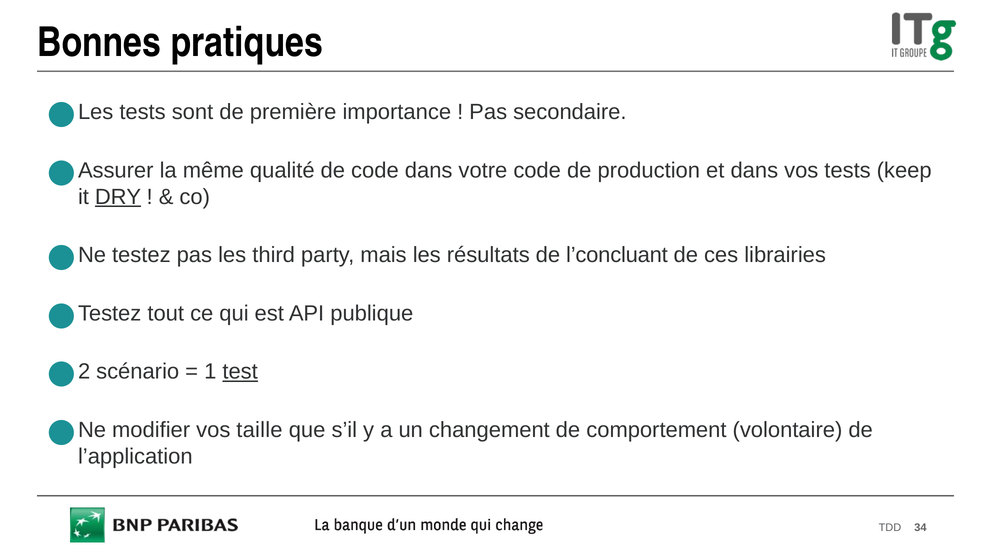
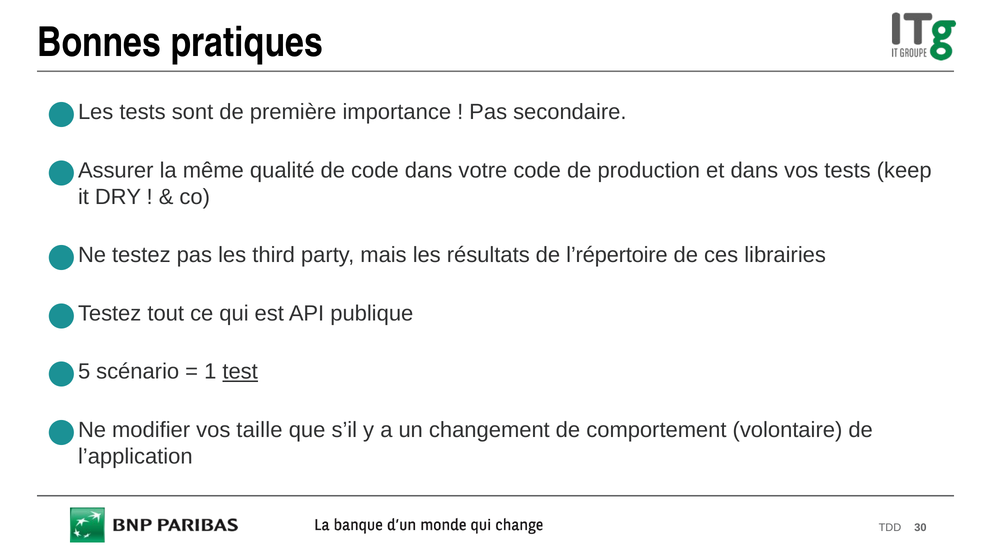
DRY underline: present -> none
l’concluant: l’concluant -> l’répertoire
2: 2 -> 5
34: 34 -> 30
